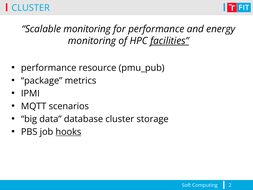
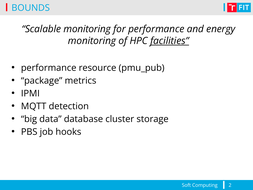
CLUSTER at (31, 8): CLUSTER -> BOUNDS
scenarios: scenarios -> detection
hooks underline: present -> none
